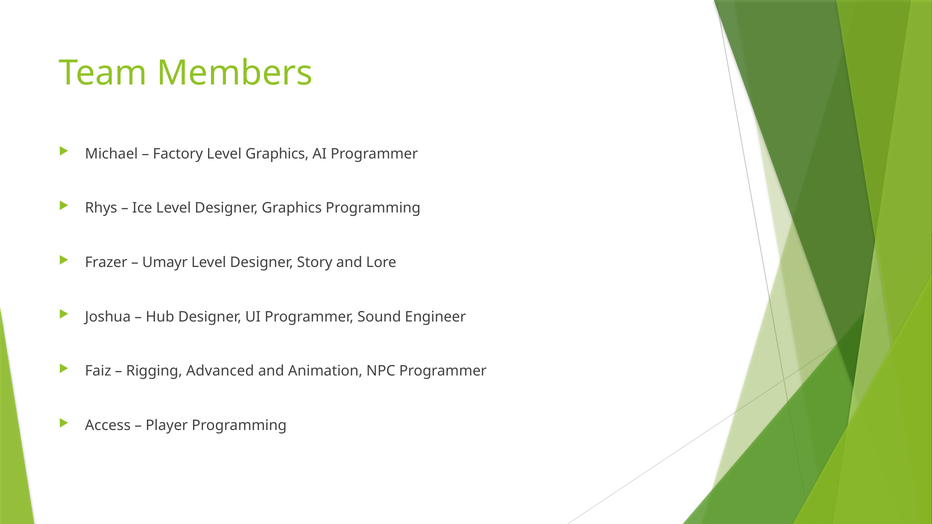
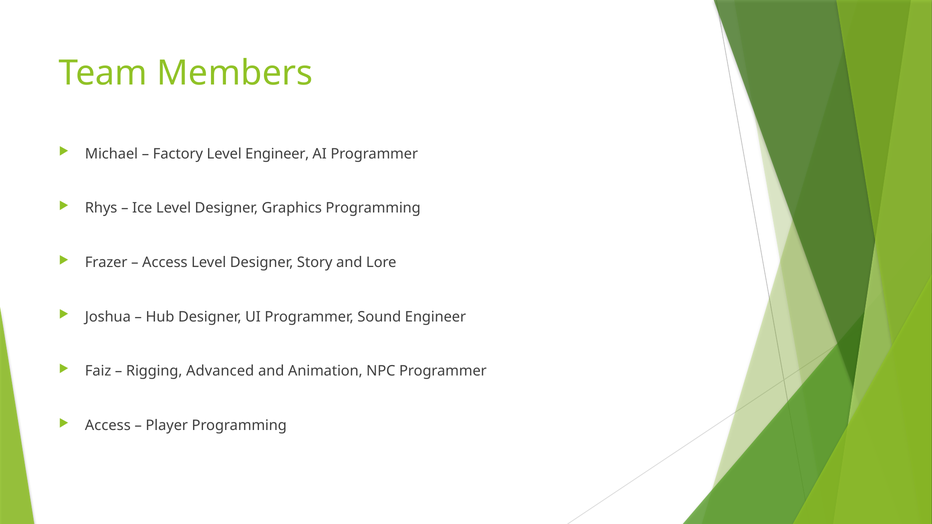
Level Graphics: Graphics -> Engineer
Umayr at (165, 263): Umayr -> Access
